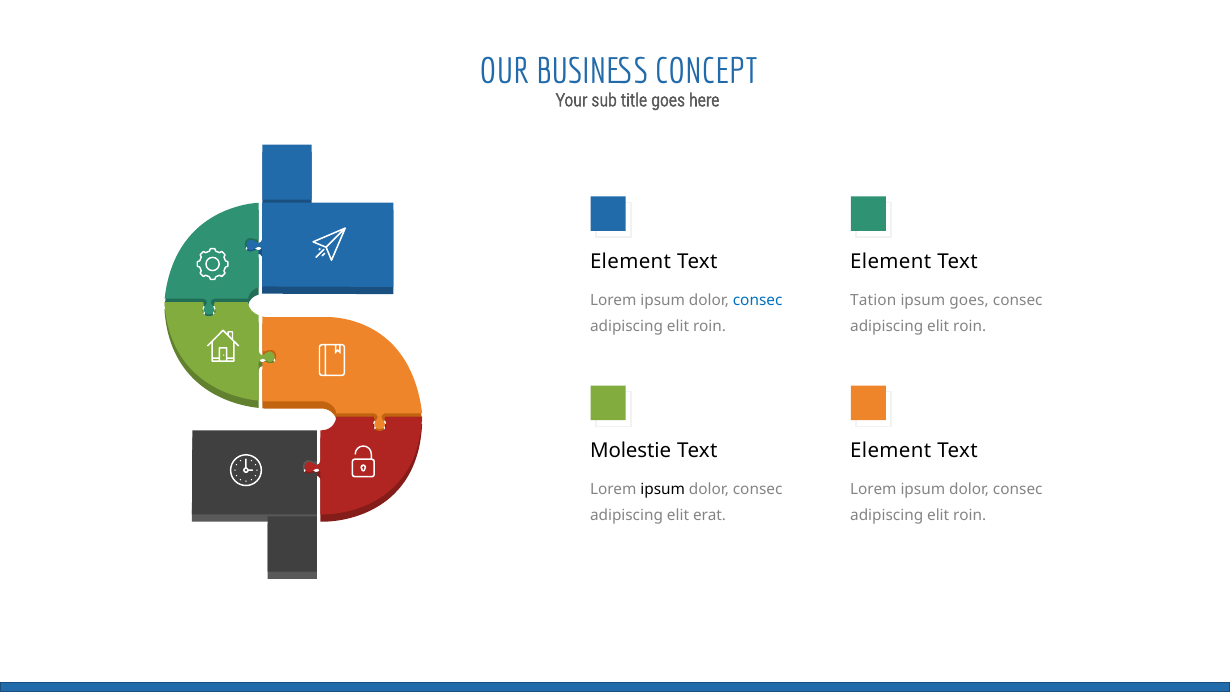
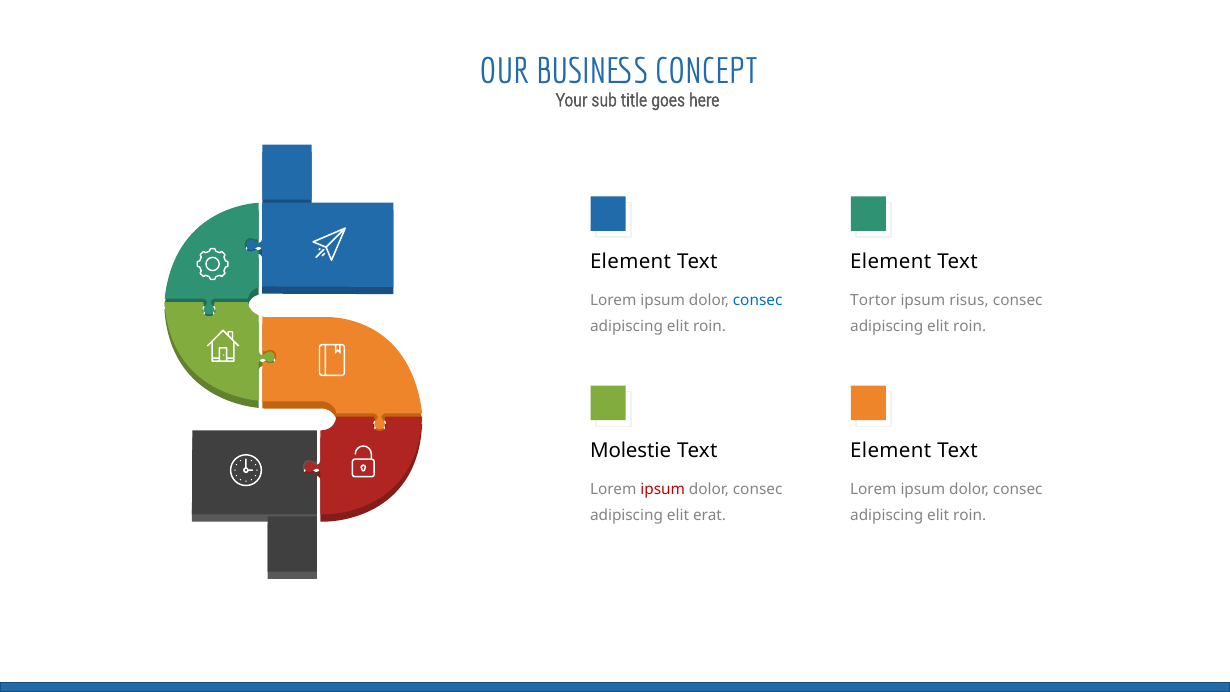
Tation: Tation -> Tortor
ipsum goes: goes -> risus
ipsum at (663, 490) colour: black -> red
